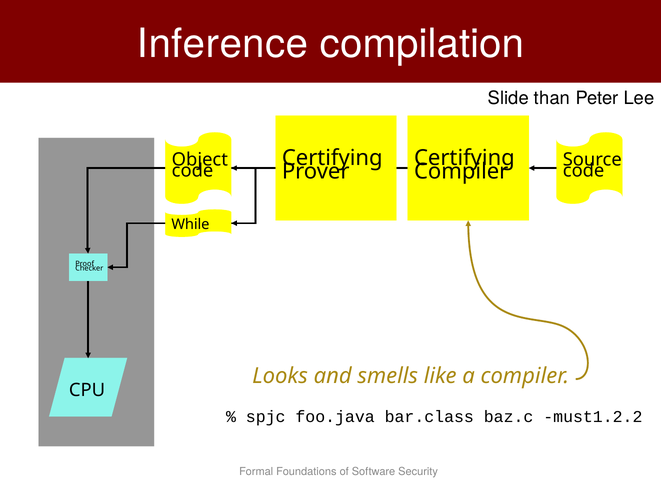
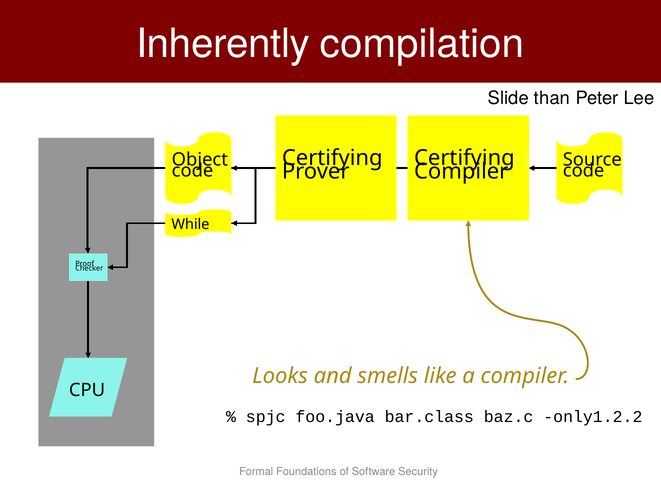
Inference: Inference -> Inherently
must1.2.2: must1.2.2 -> only1.2.2
